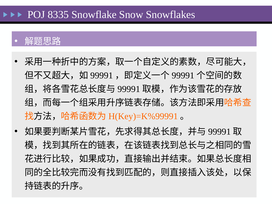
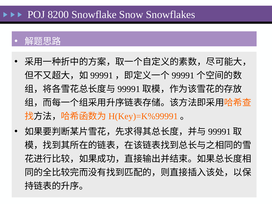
8335: 8335 -> 8200
